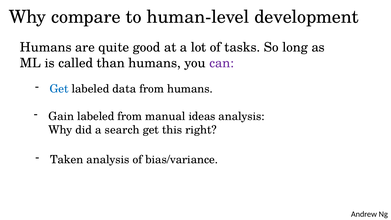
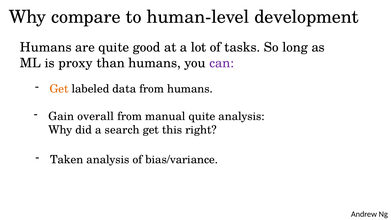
called: called -> proxy
Get at (59, 89) colour: blue -> orange
Gain labeled: labeled -> overall
manual ideas: ideas -> quite
